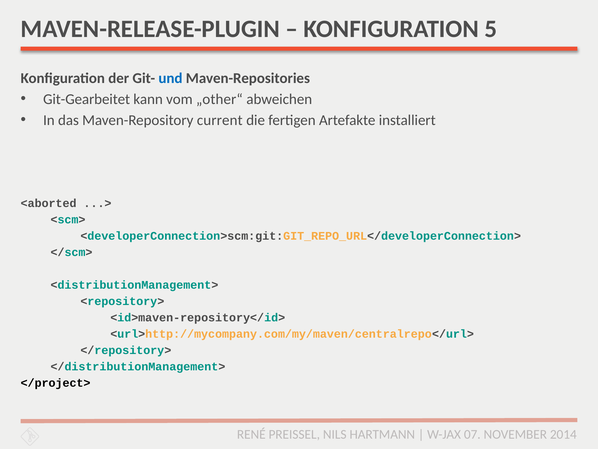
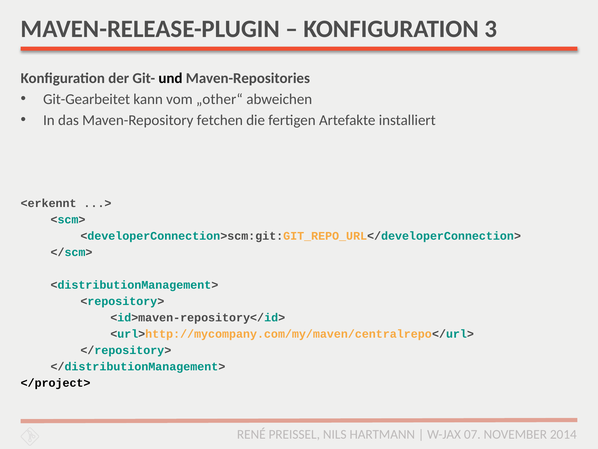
5: 5 -> 3
und colour: blue -> black
current: current -> fetchen
<aborted: <aborted -> <erkennt
